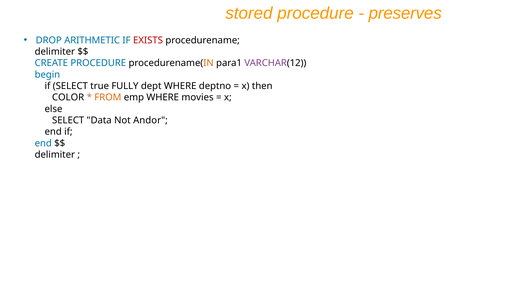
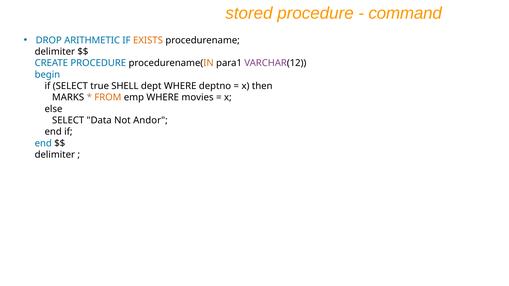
preserves: preserves -> command
EXISTS colour: red -> orange
FULLY: FULLY -> SHELL
COLOR: COLOR -> MARKS
